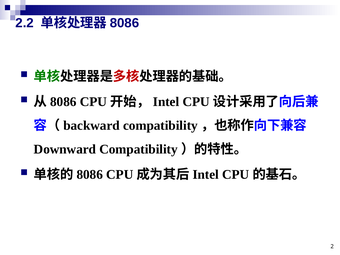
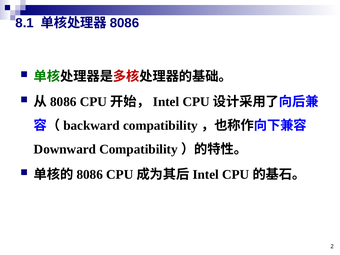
2.2: 2.2 -> 8.1
